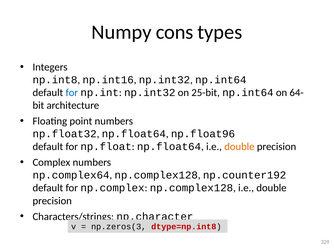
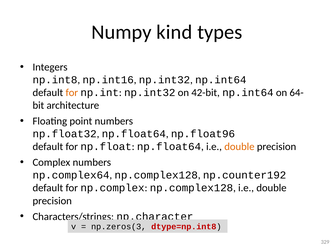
cons: cons -> kind
for at (72, 93) colour: blue -> orange
25-bit: 25-bit -> 42-bit
